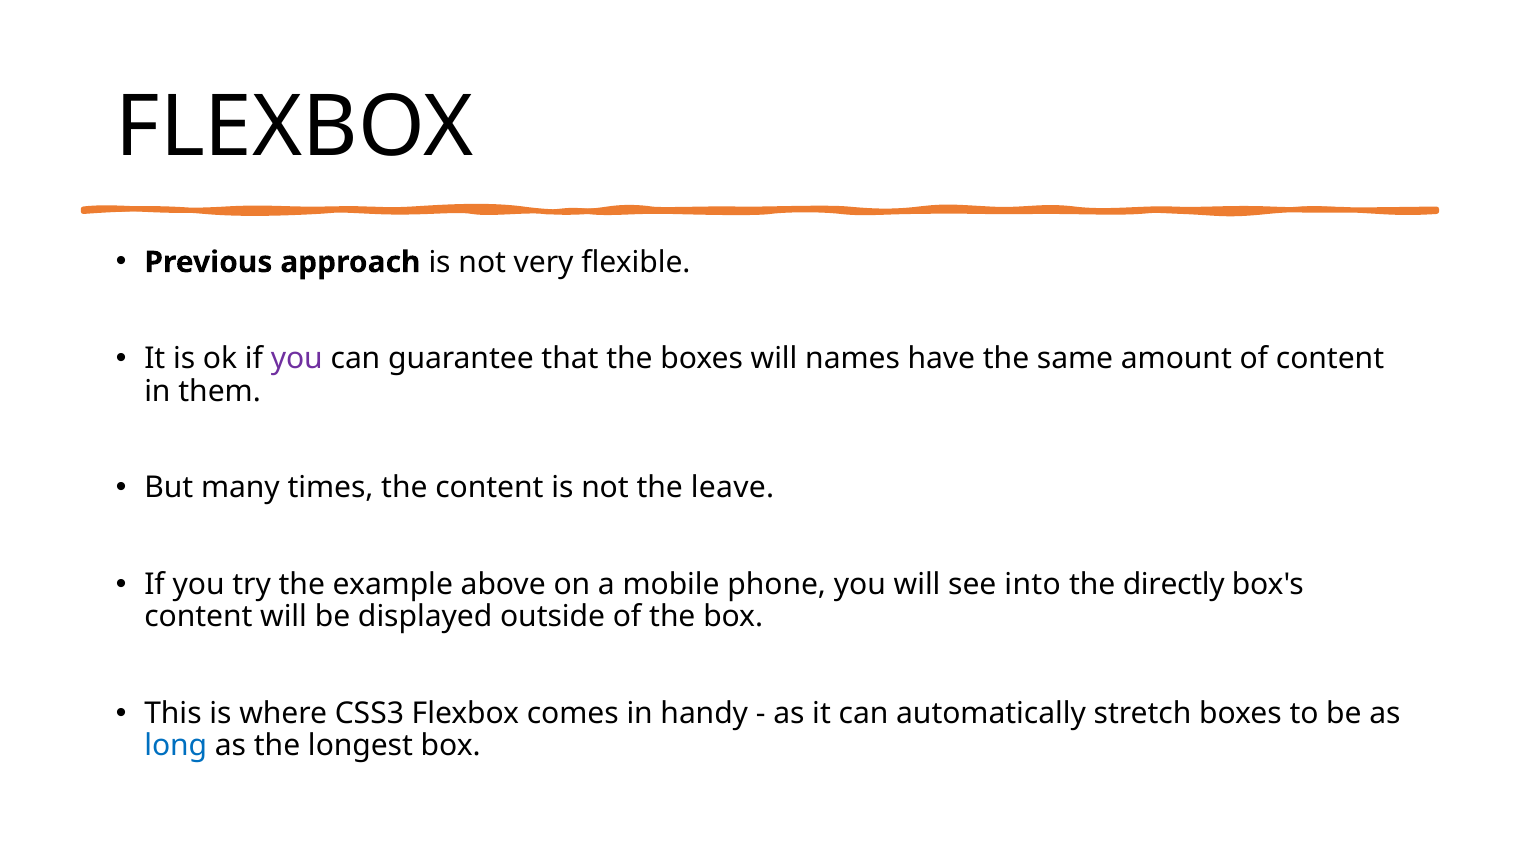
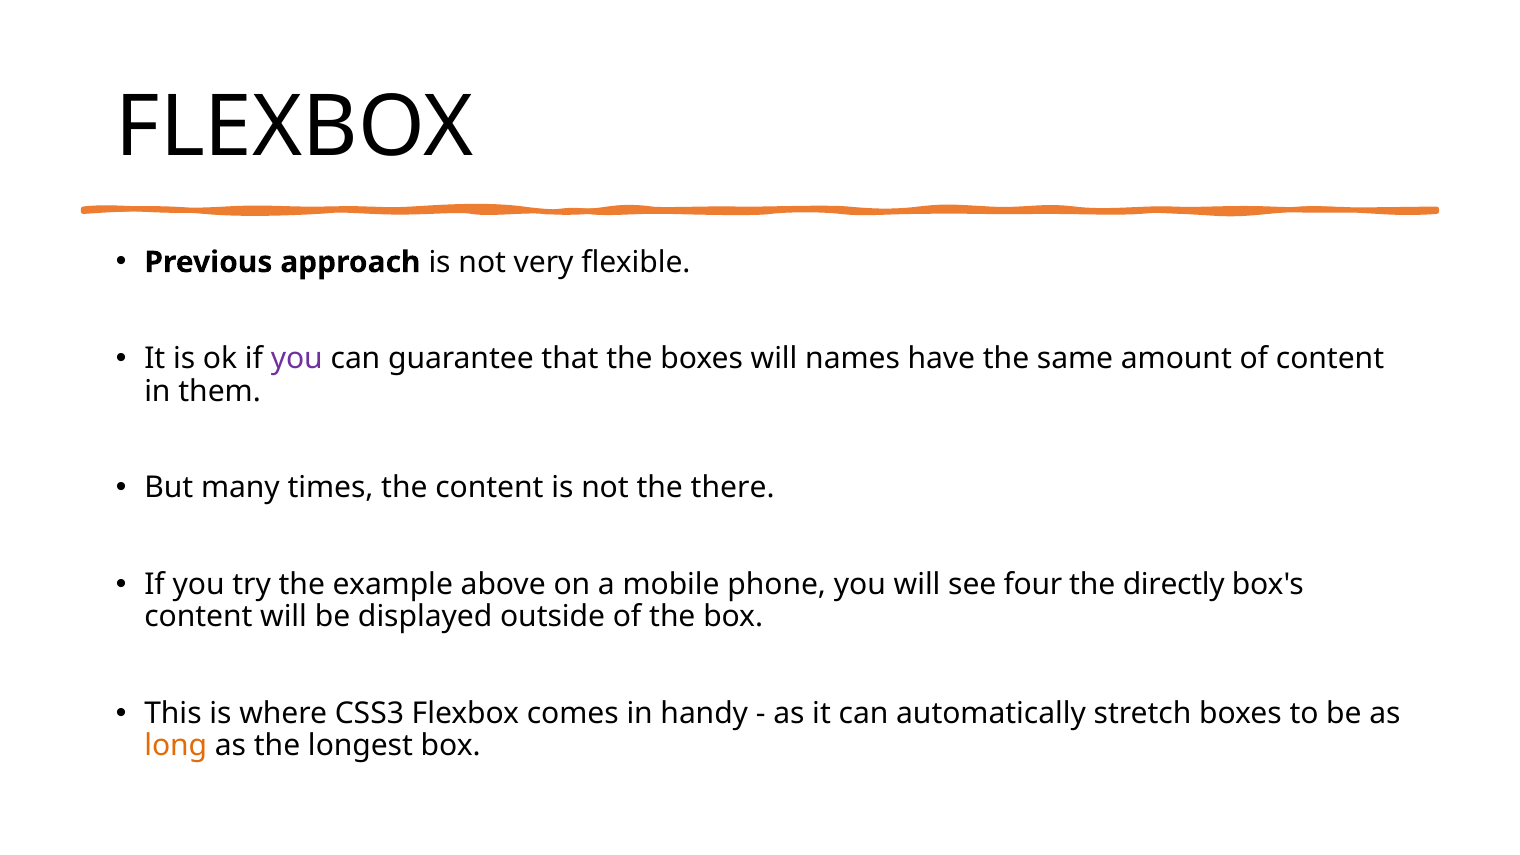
leave: leave -> there
into: into -> four
long colour: blue -> orange
